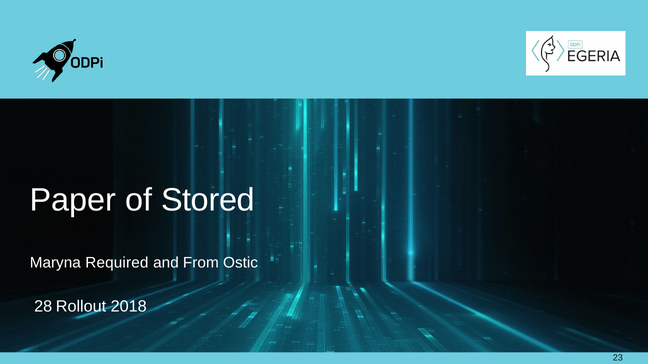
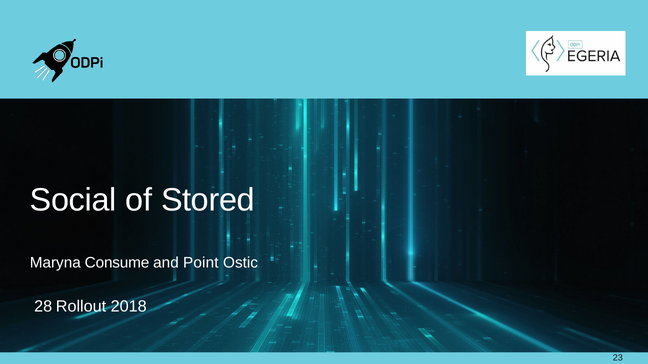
Paper: Paper -> Social
Required: Required -> Consume
From: From -> Point
